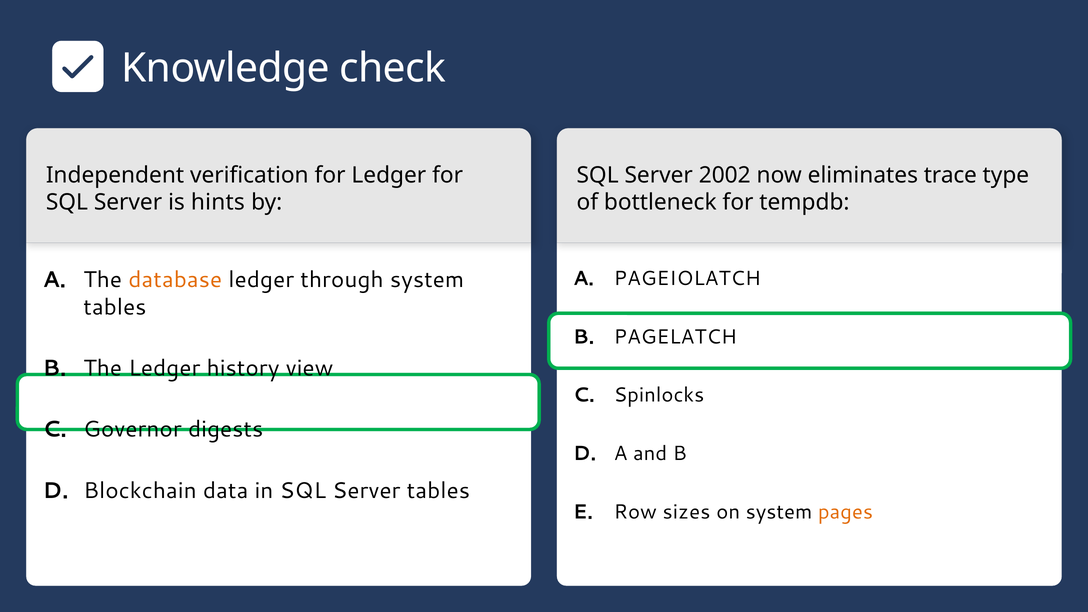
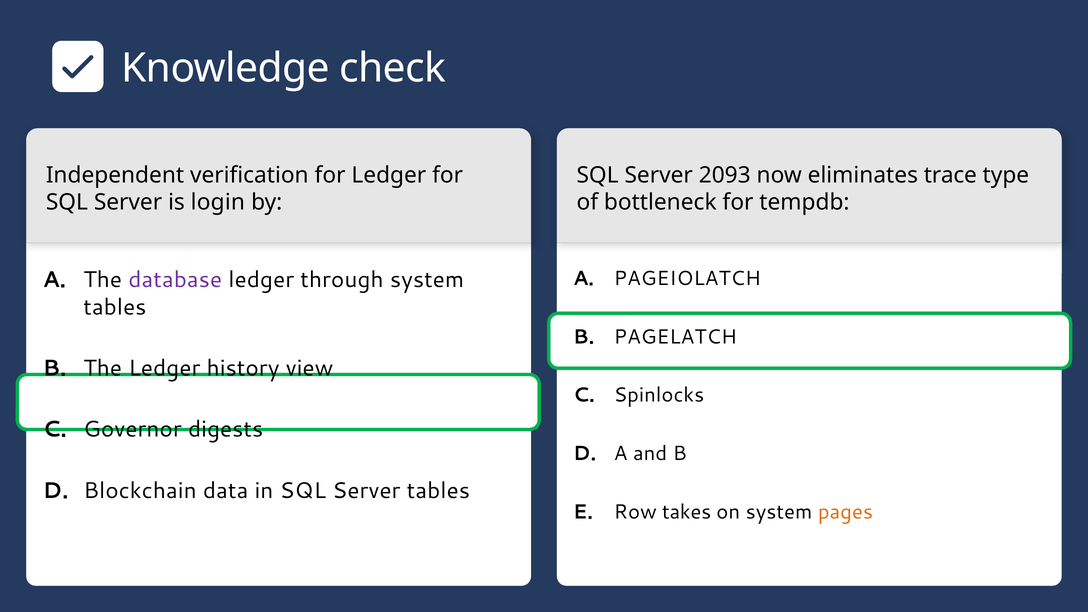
2002: 2002 -> 2093
hints: hints -> login
database colour: orange -> purple
sizes: sizes -> takes
